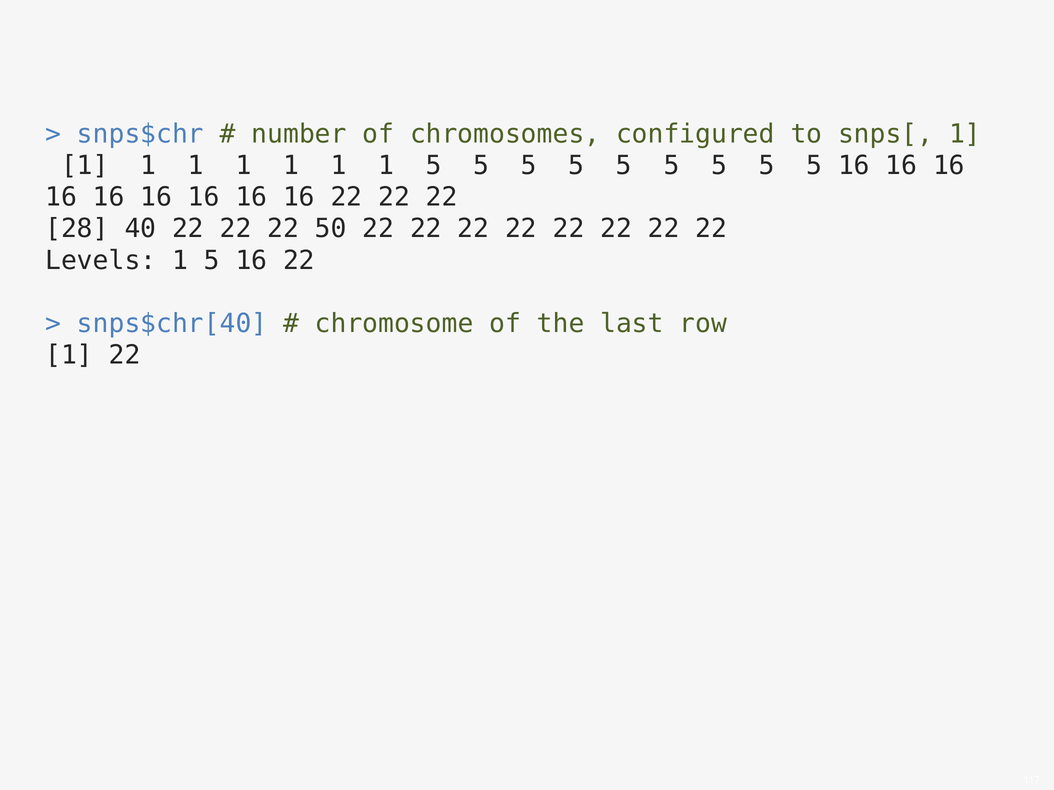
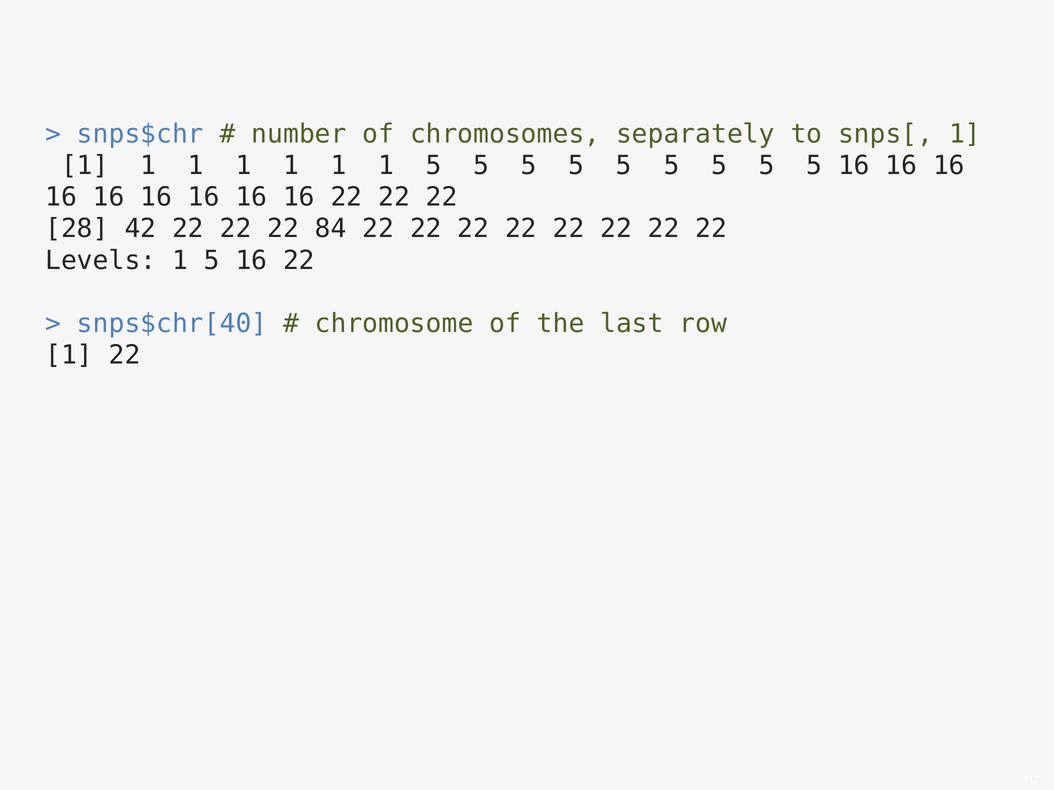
configured: configured -> separately
40: 40 -> 42
50: 50 -> 84
